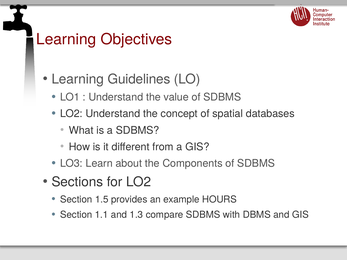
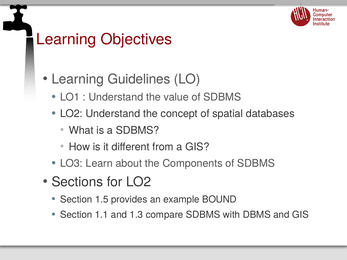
HOURS: HOURS -> BOUND
